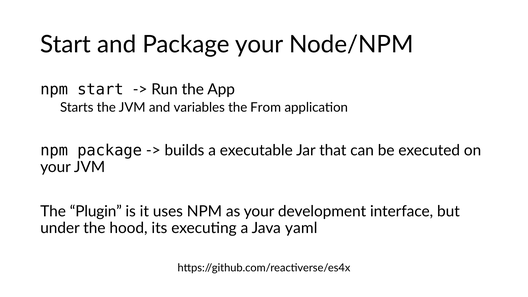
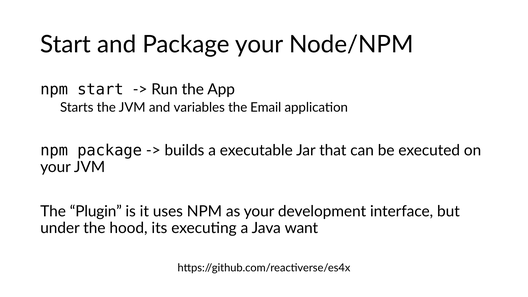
From: From -> Email
yaml: yaml -> want
